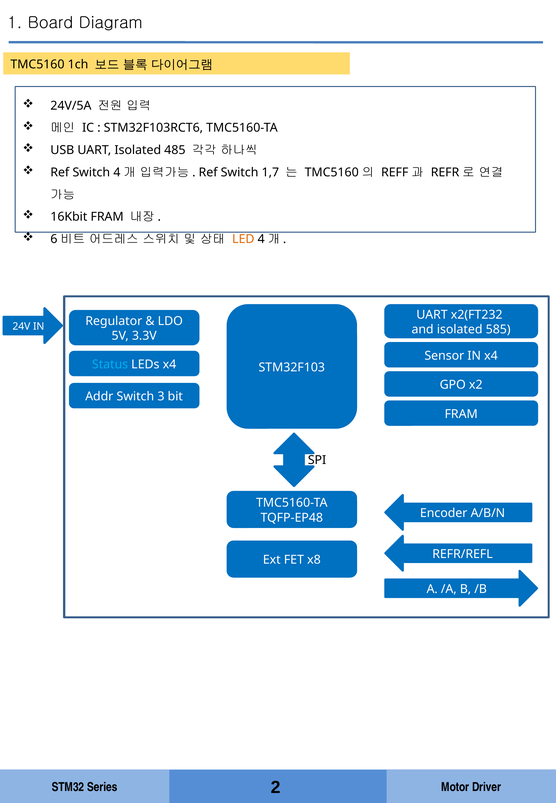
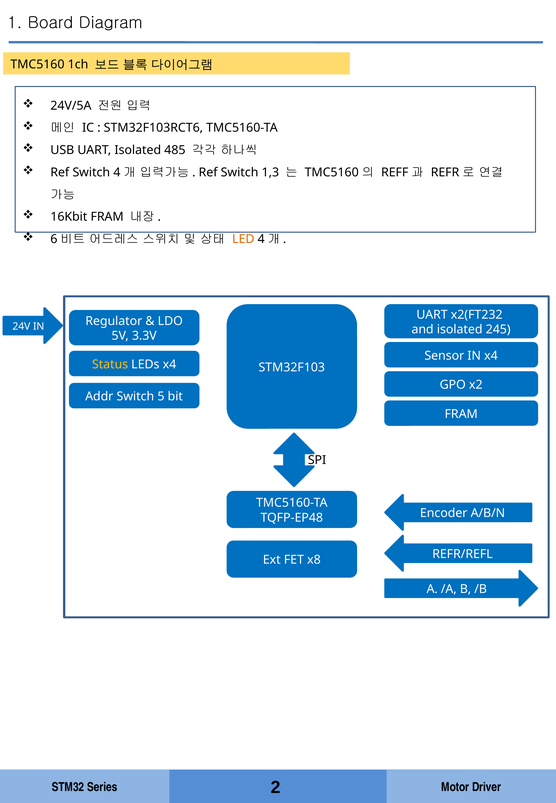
1,7: 1,7 -> 1,3
585: 585 -> 245
Status colour: light blue -> yellow
3: 3 -> 5
